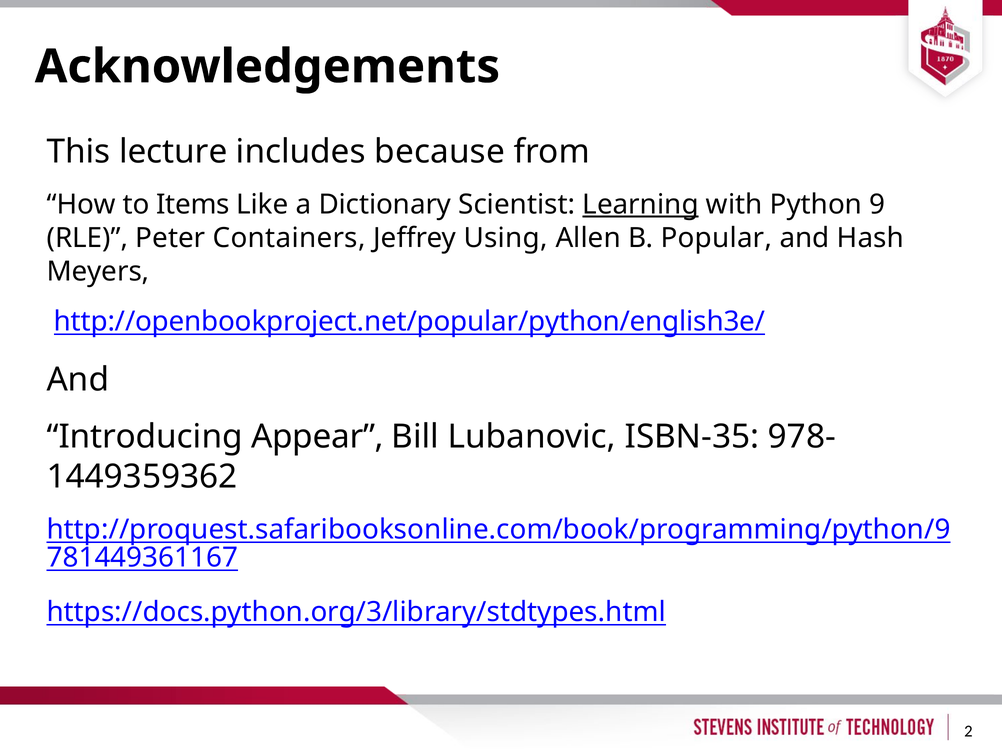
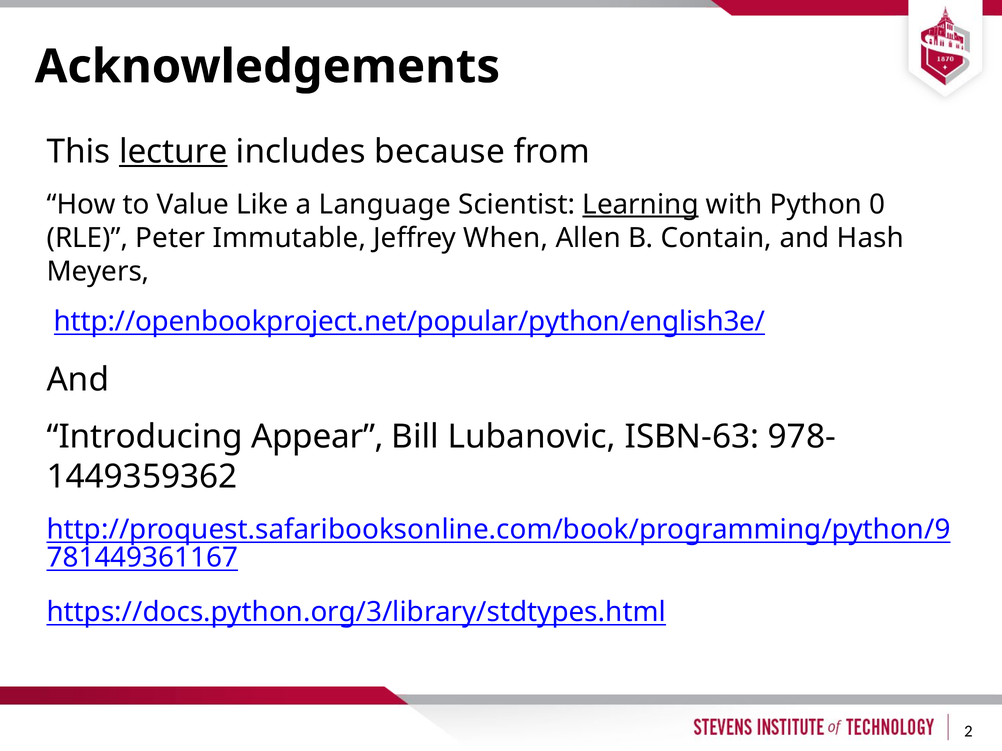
lecture underline: none -> present
Items: Items -> Value
Dictionary: Dictionary -> Language
9: 9 -> 0
Containers: Containers -> Immutable
Using: Using -> When
Popular: Popular -> Contain
ISBN-35: ISBN-35 -> ISBN-63
